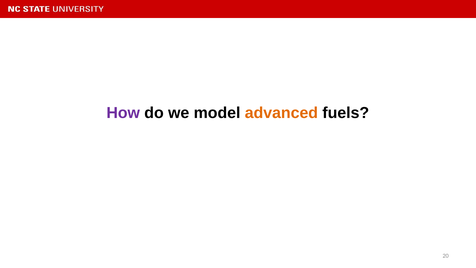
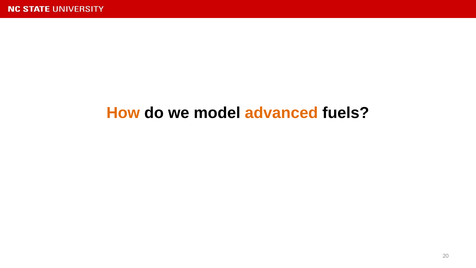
How colour: purple -> orange
